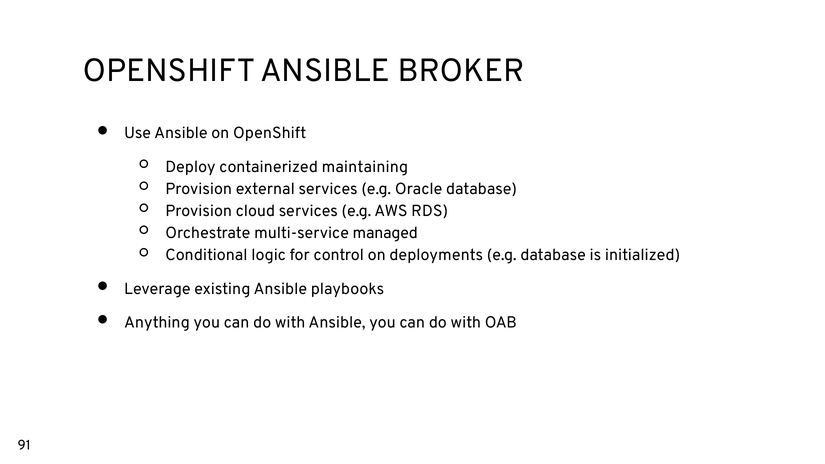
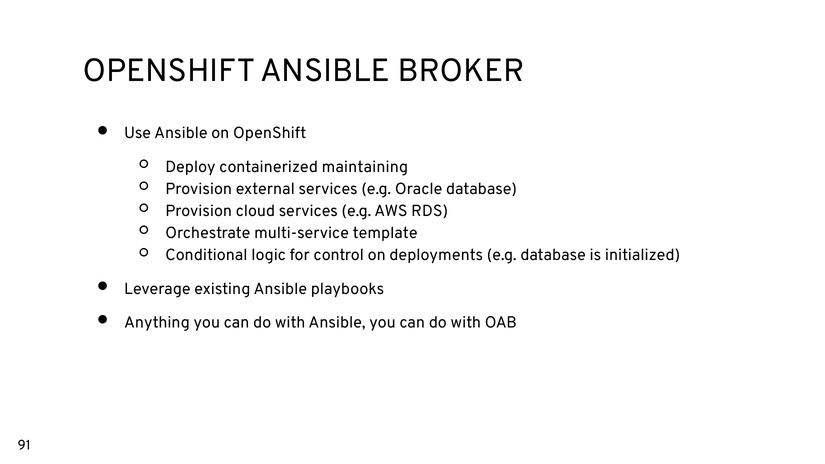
managed: managed -> template
